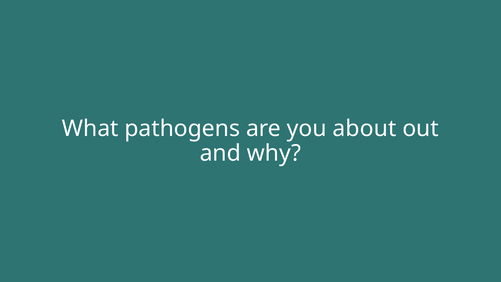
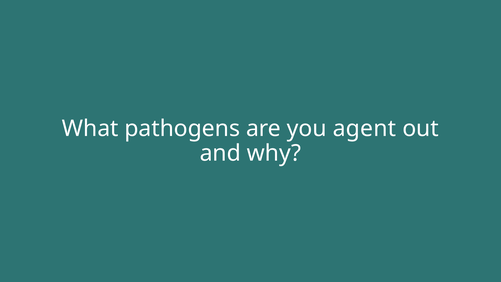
about: about -> agent
